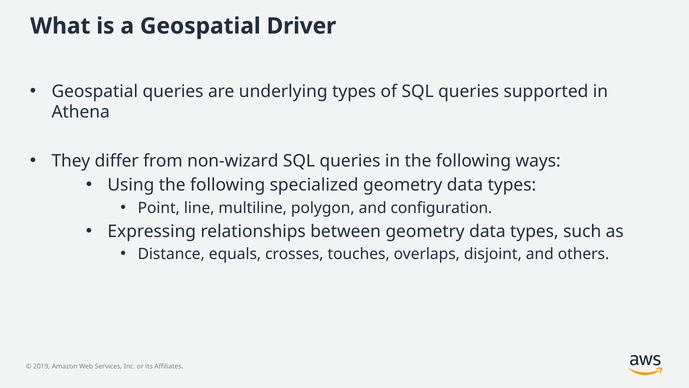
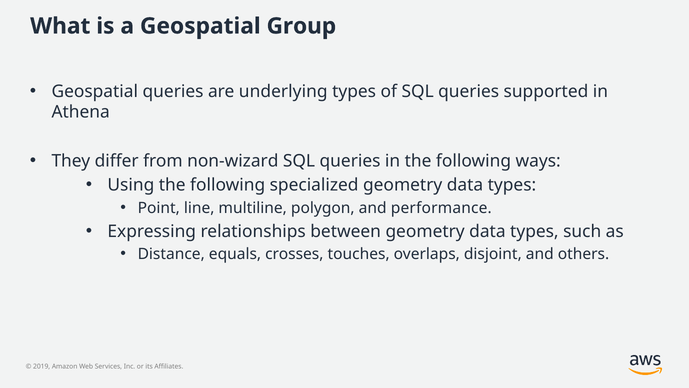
Driver: Driver -> Group
configuration: configuration -> performance
